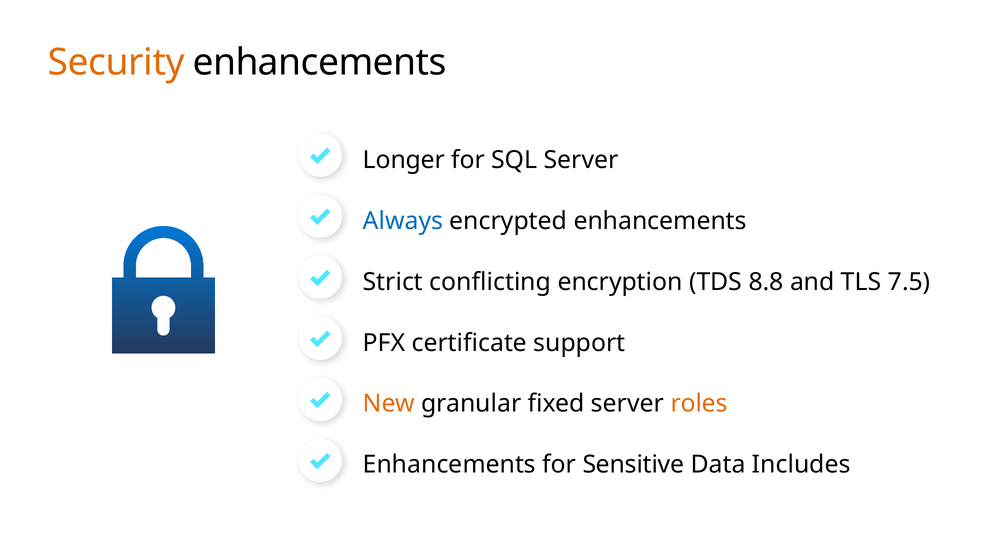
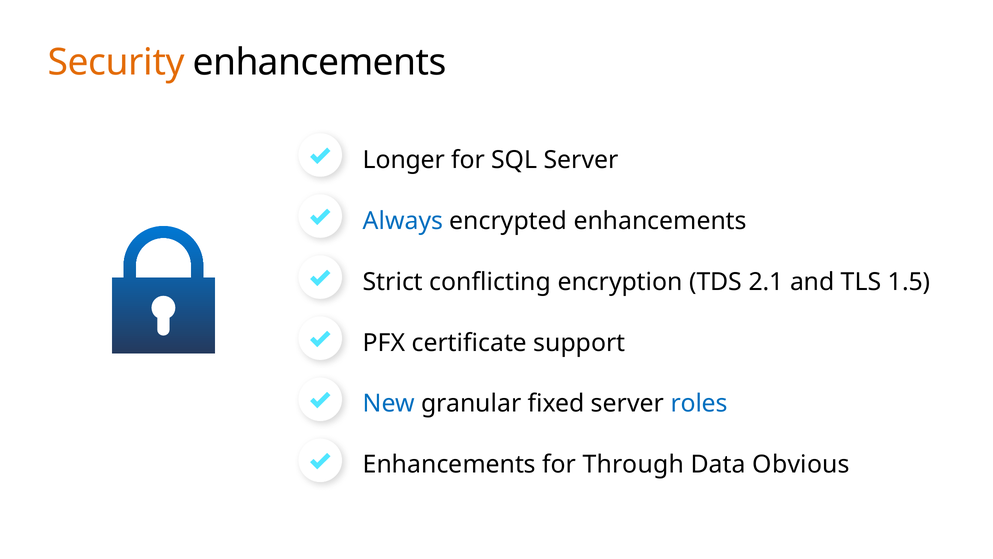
8.8: 8.8 -> 2.1
7.5: 7.5 -> 1.5
New colour: orange -> blue
roles colour: orange -> blue
Sensitive: Sensitive -> Through
Includes: Includes -> Obvious
